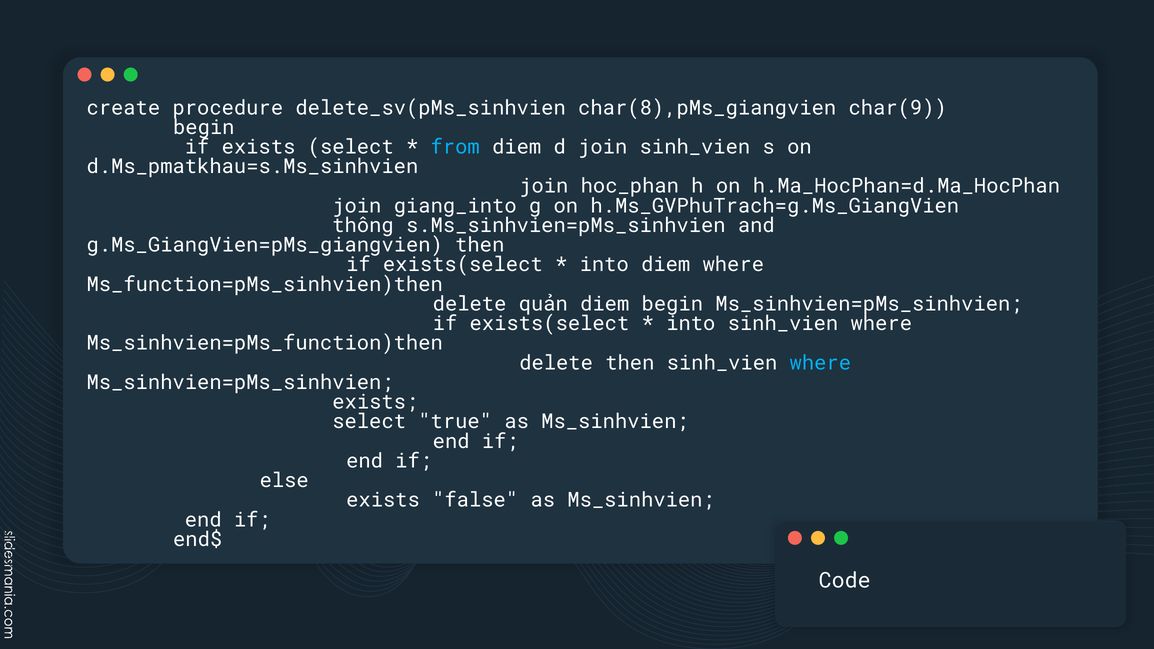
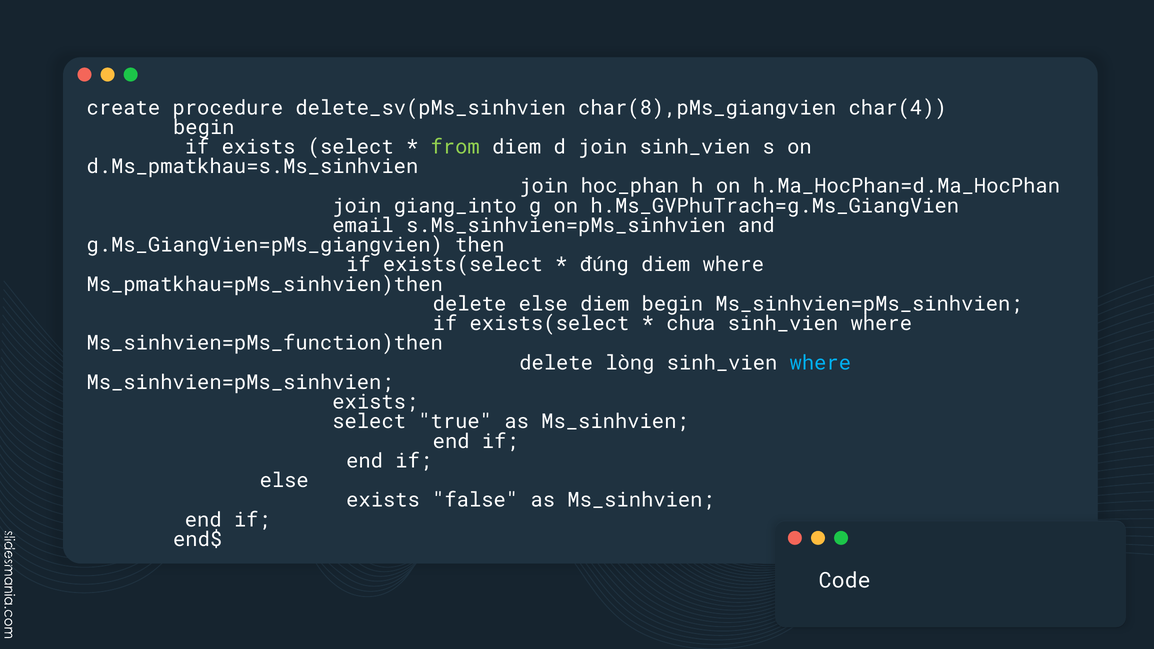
char(9: char(9 -> char(4
from colour: light blue -> light green
thông: thông -> email
into at (604, 265): into -> đúng
Ms_function=pMs_sinhvien)then: Ms_function=pMs_sinhvien)then -> Ms_pmatkhau=pMs_sinhvien)then
delete quản: quản -> else
into at (691, 324): into -> chưa
delete then: then -> lòng
